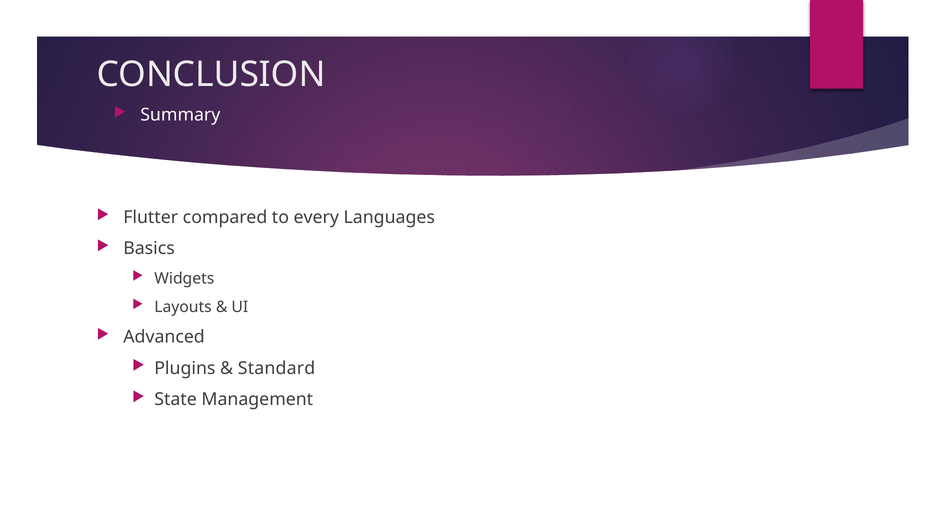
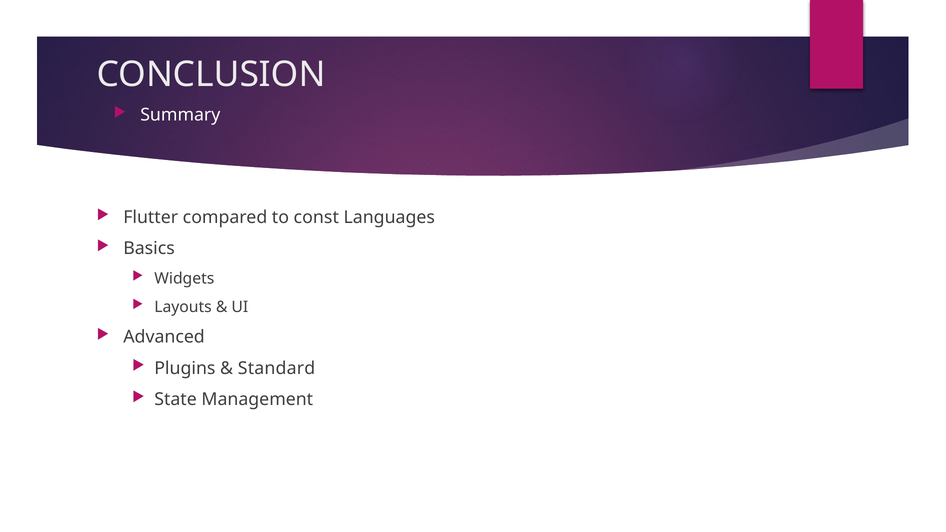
every: every -> const
